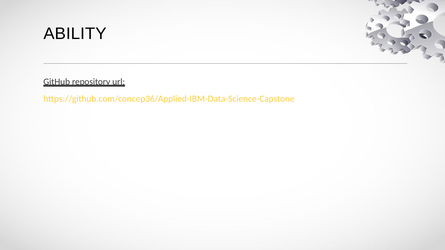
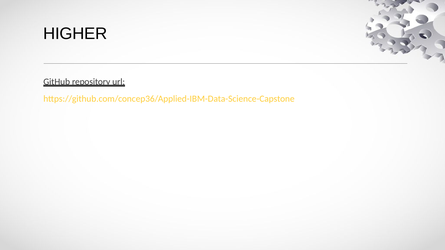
ABILITY: ABILITY -> HIGHER
